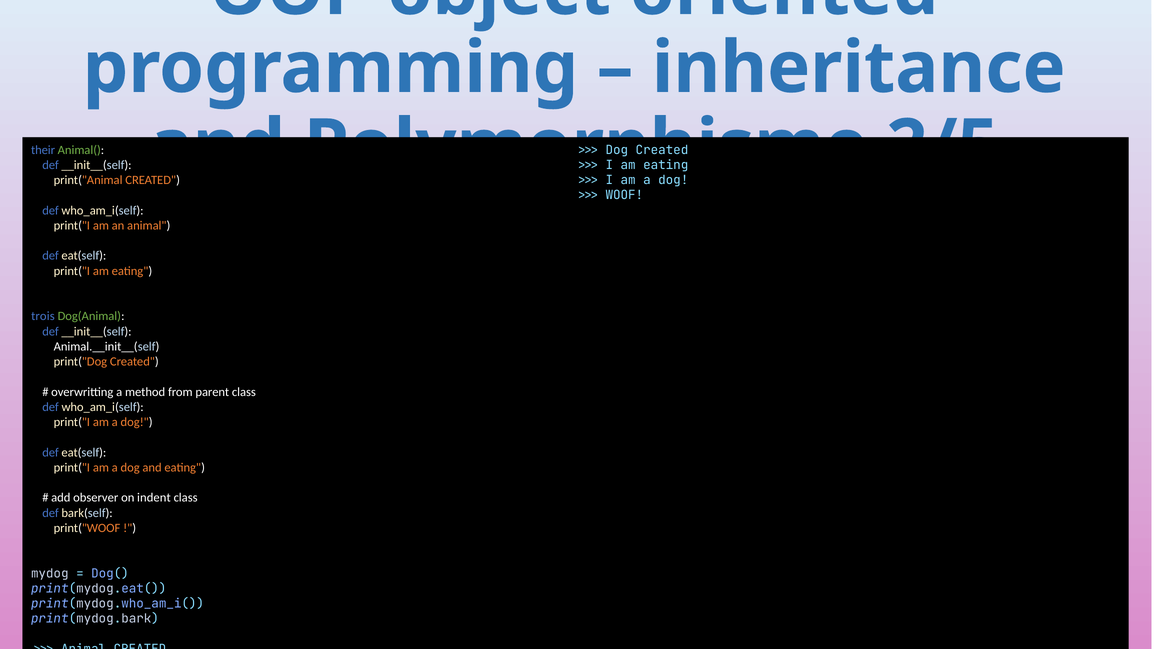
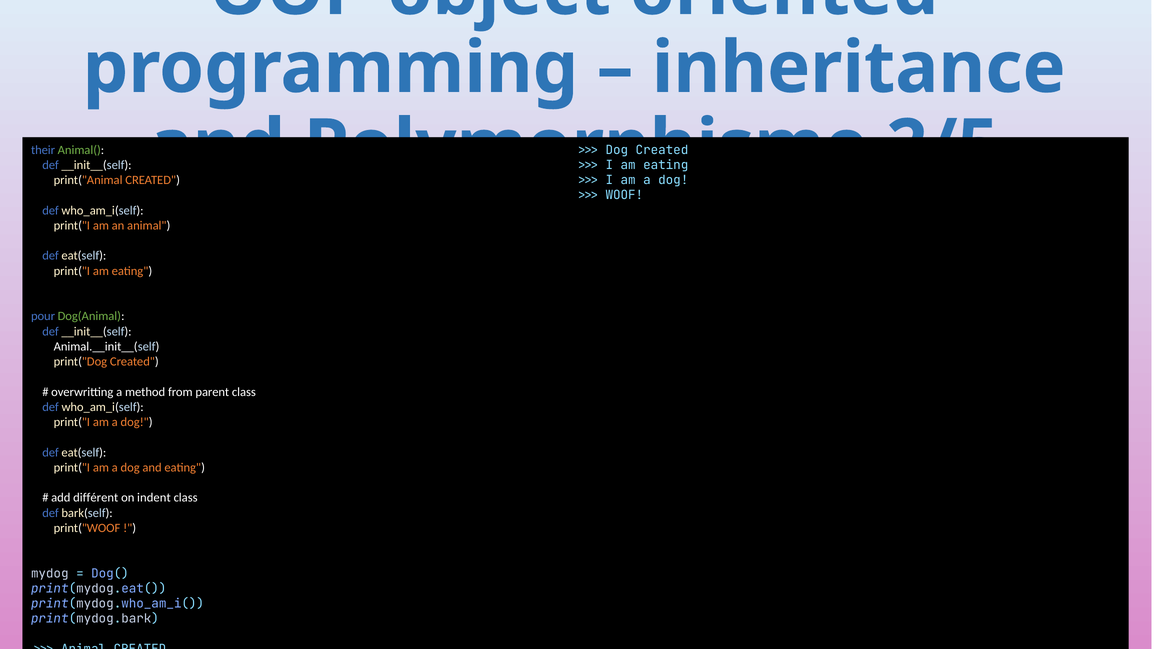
trois: trois -> pour
observer: observer -> différent
